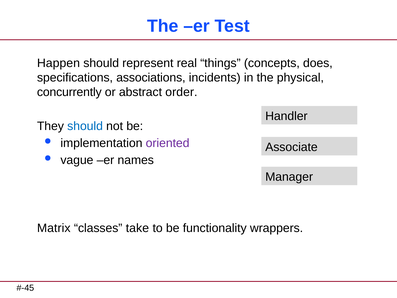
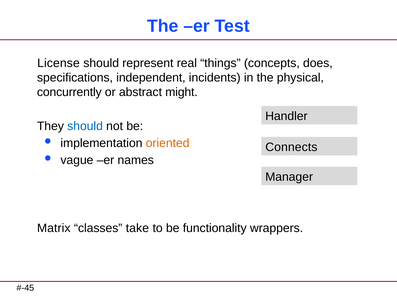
Happen: Happen -> License
associations: associations -> independent
order: order -> might
oriented colour: purple -> orange
Associate: Associate -> Connects
